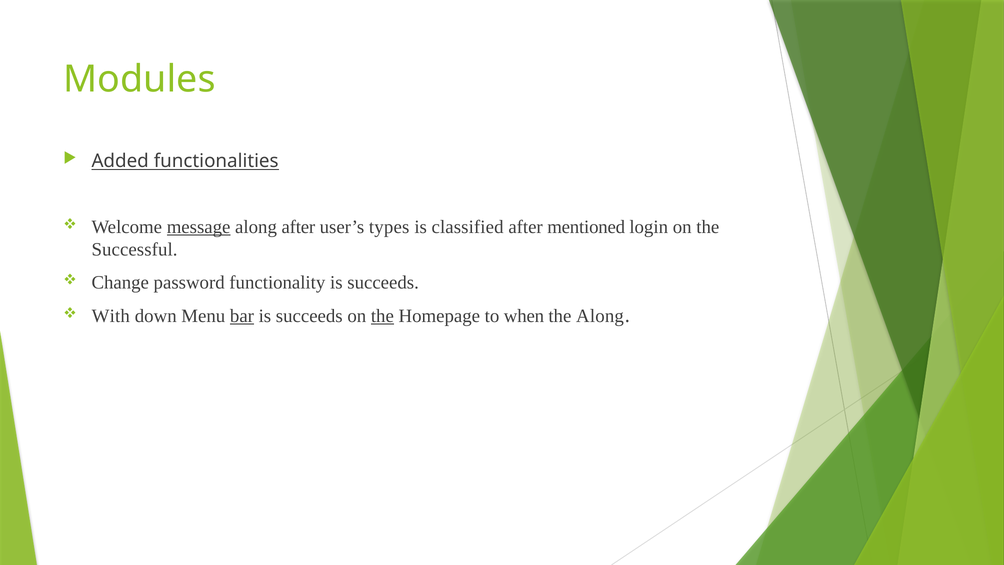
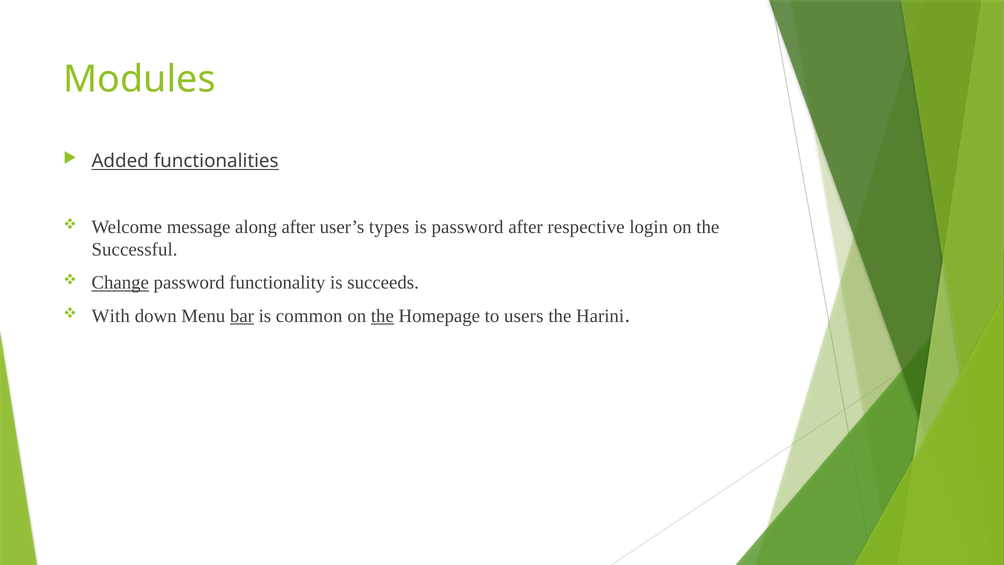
message underline: present -> none
is classified: classified -> password
mentioned: mentioned -> respective
Change underline: none -> present
succeeds at (309, 316): succeeds -> common
when: when -> users
the Along: Along -> Harini
